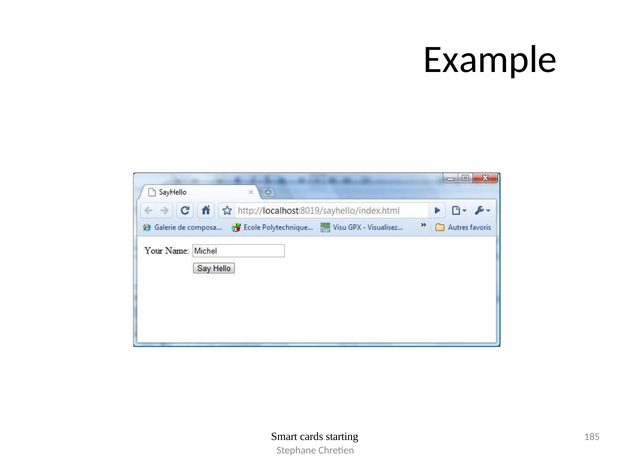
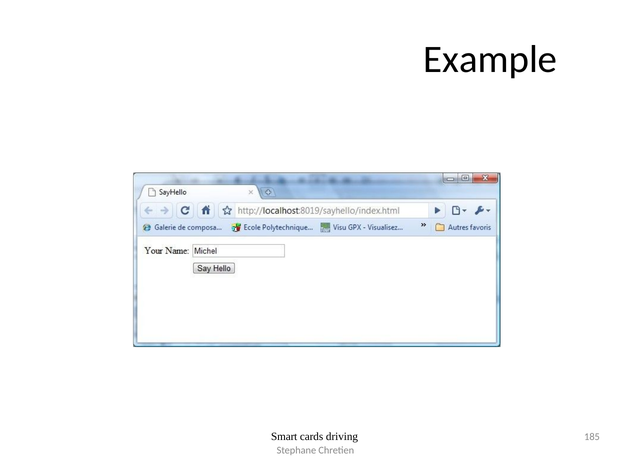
starting: starting -> driving
